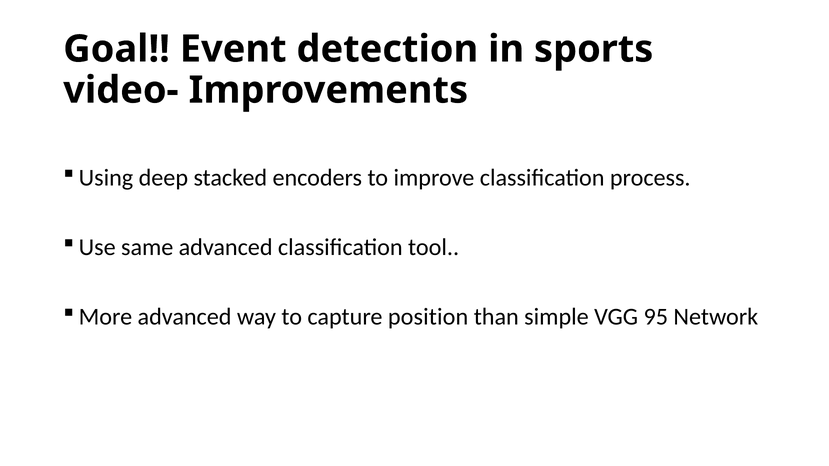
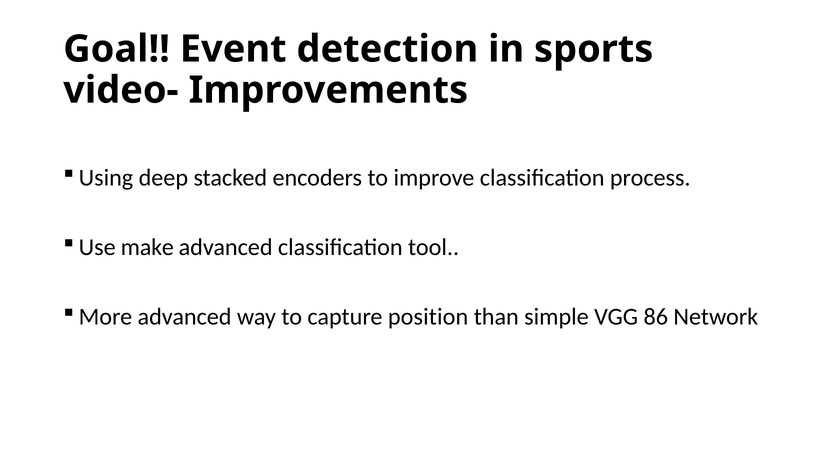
same: same -> make
95: 95 -> 86
